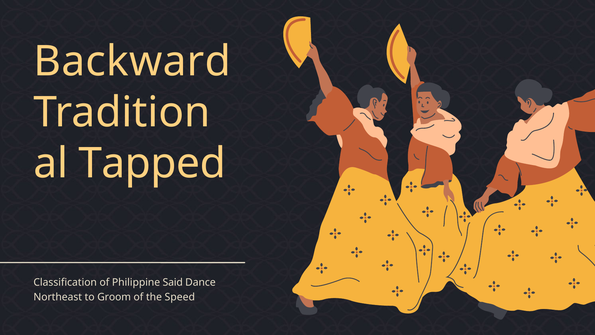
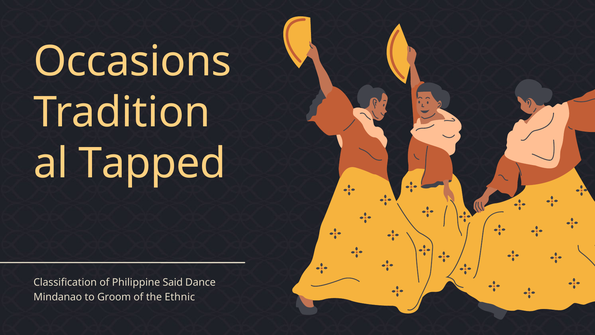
Backward: Backward -> Occasions
Northeast: Northeast -> Mindanao
Speed: Speed -> Ethnic
